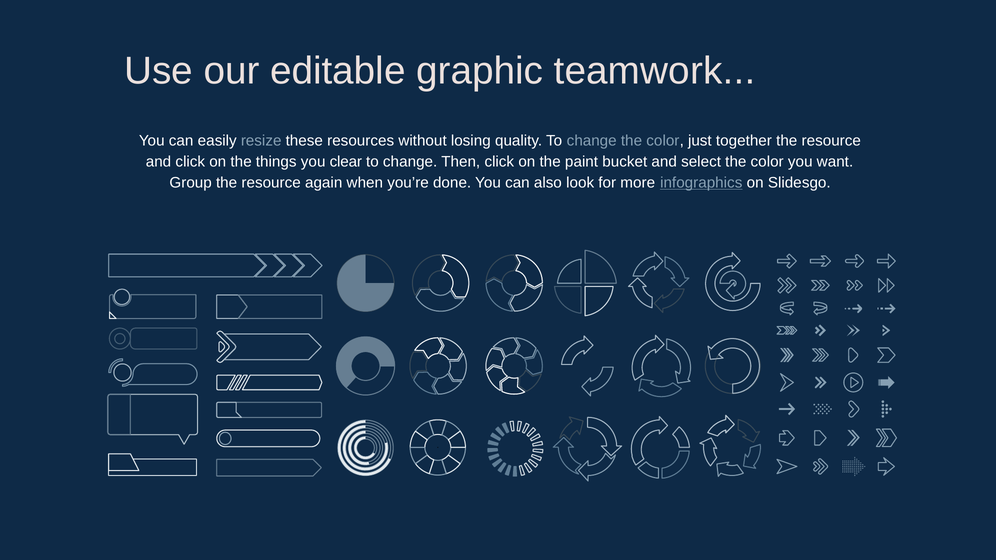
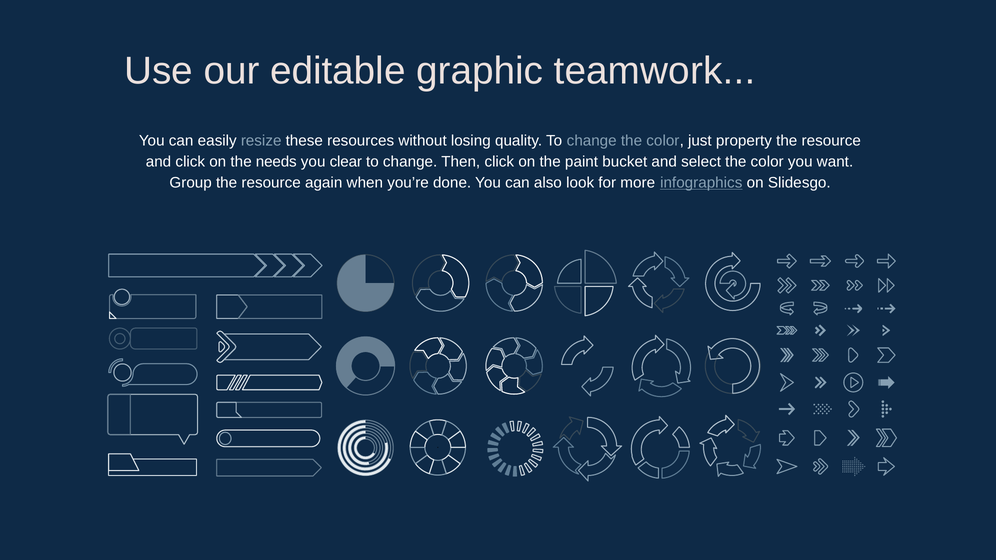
together: together -> property
things: things -> needs
